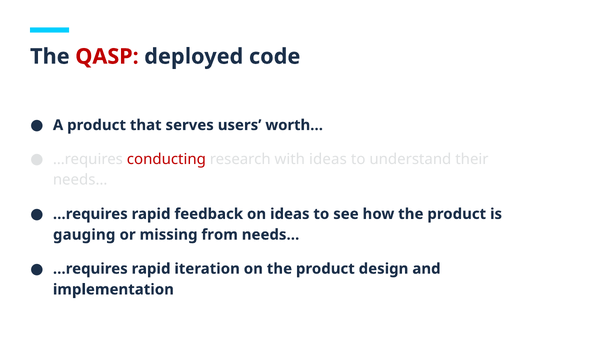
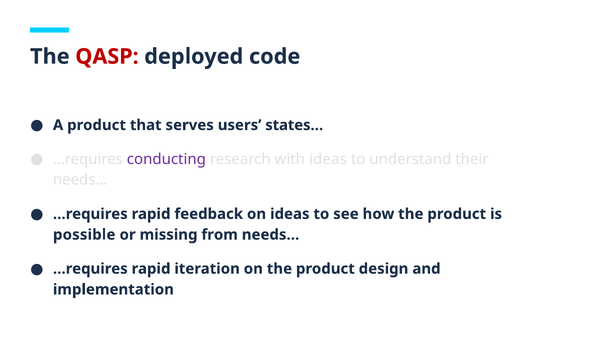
worth…: worth… -> states…
conducting colour: red -> purple
gauging: gauging -> possible
